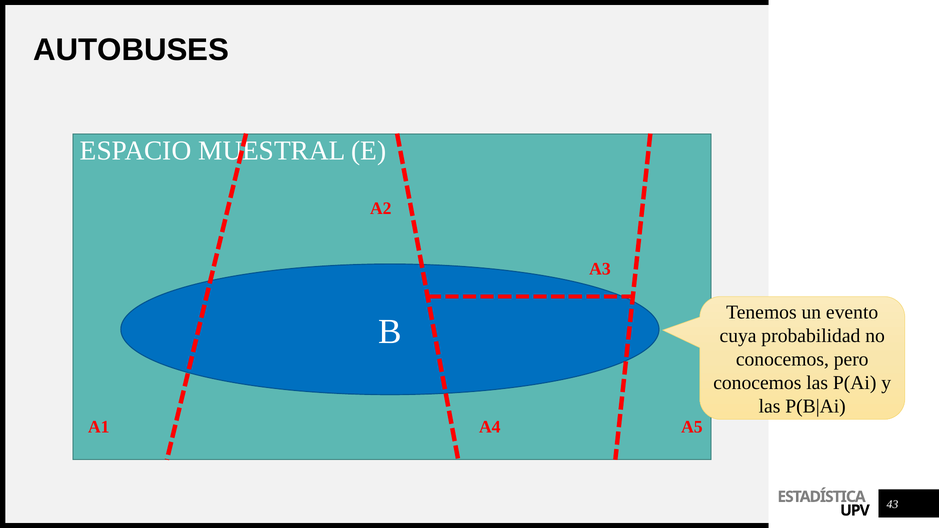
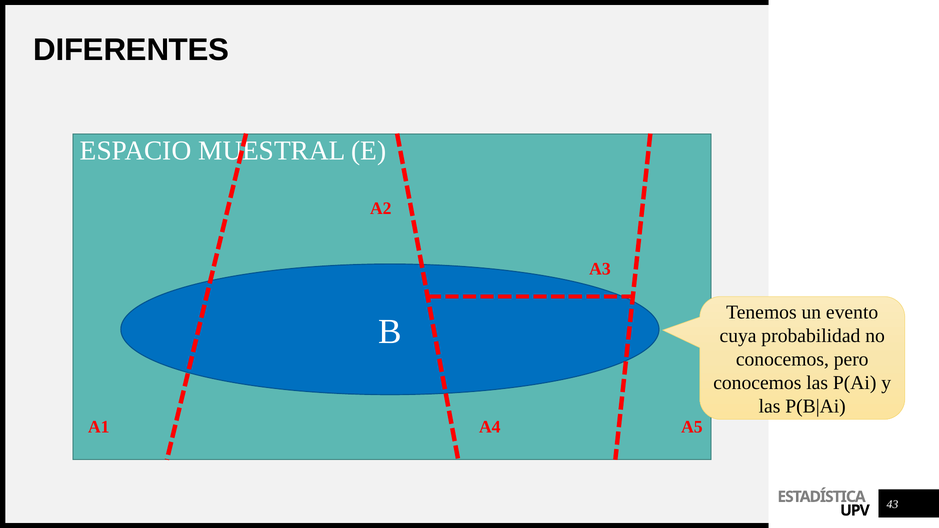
AUTOBUSES: AUTOBUSES -> DIFERENTES
